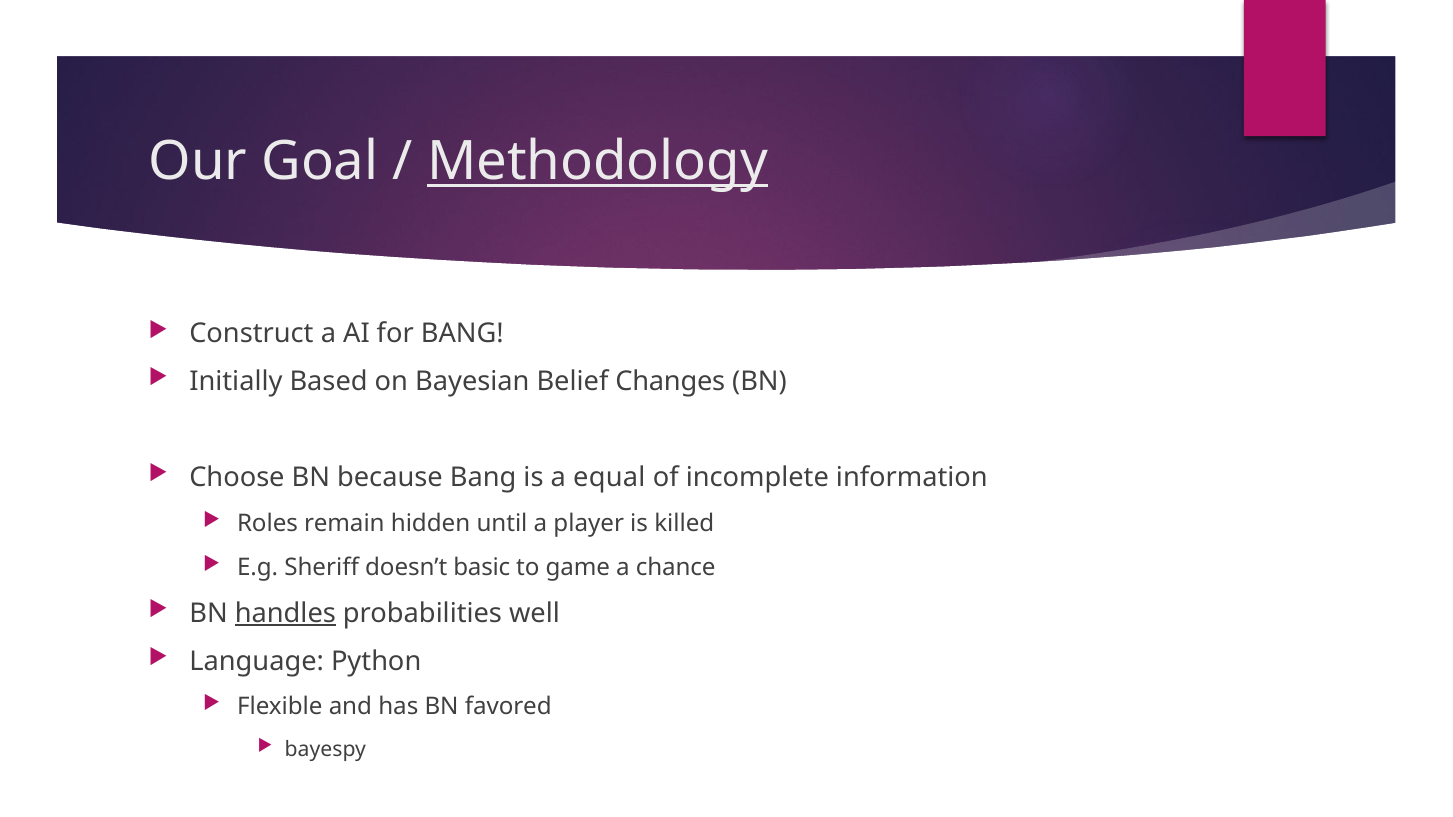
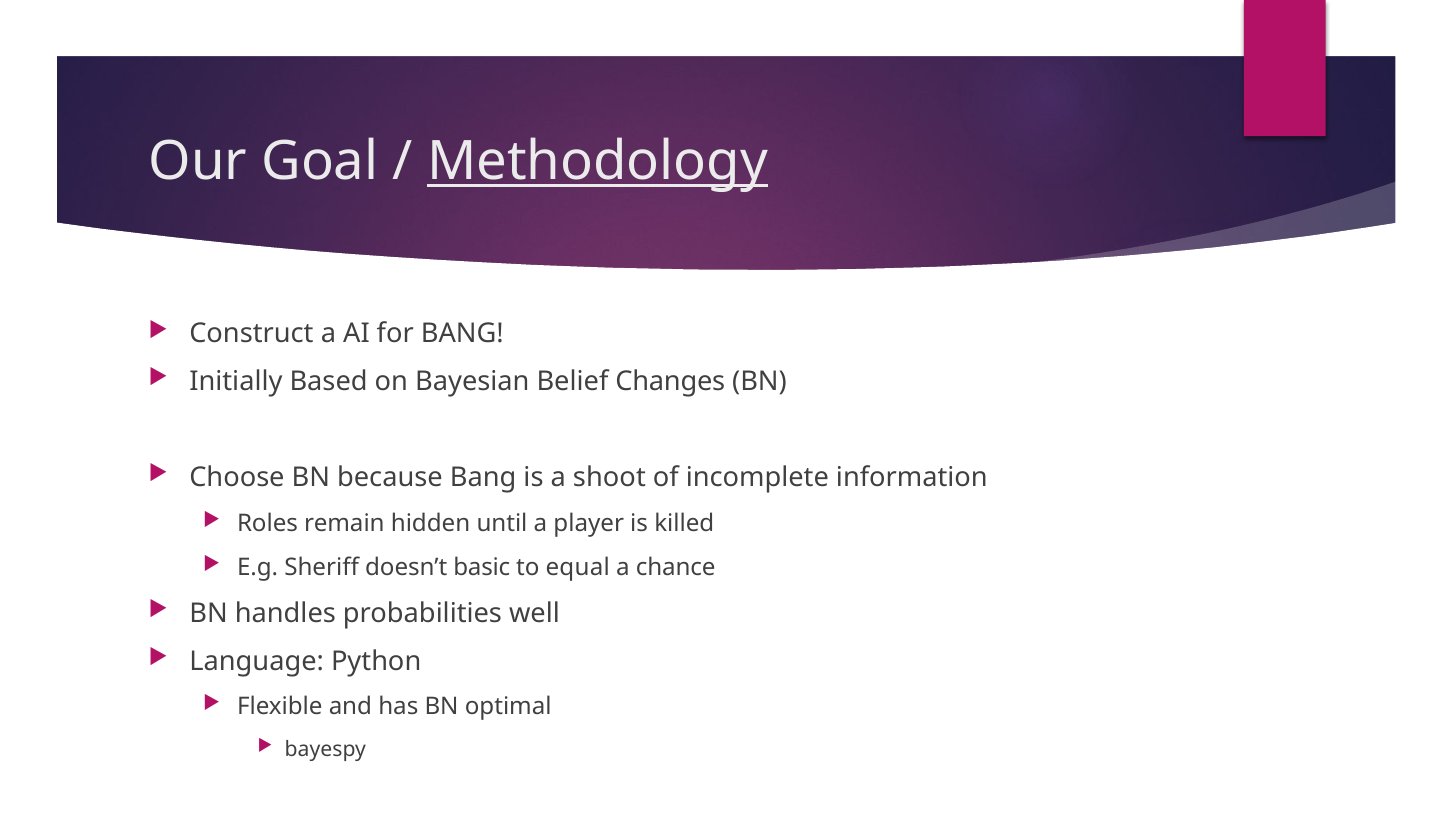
equal: equal -> shoot
game: game -> equal
handles underline: present -> none
favored: favored -> optimal
